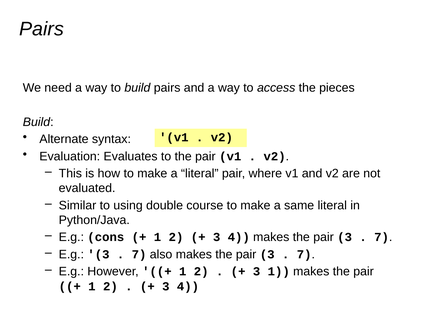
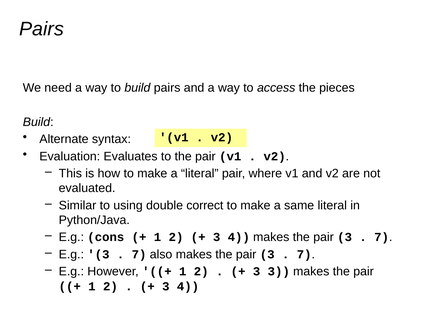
course: course -> correct
3 1: 1 -> 3
